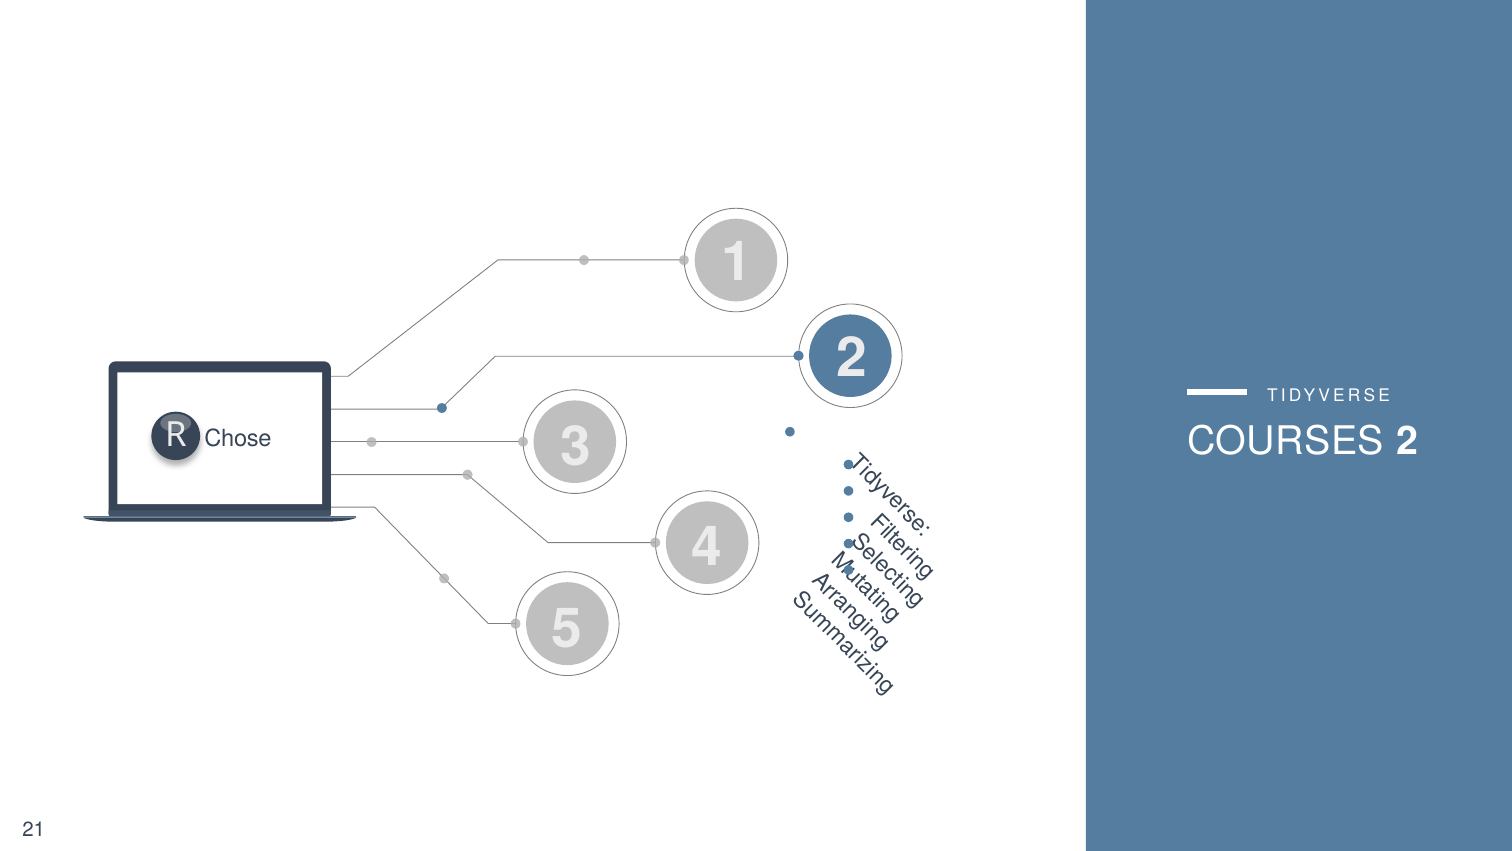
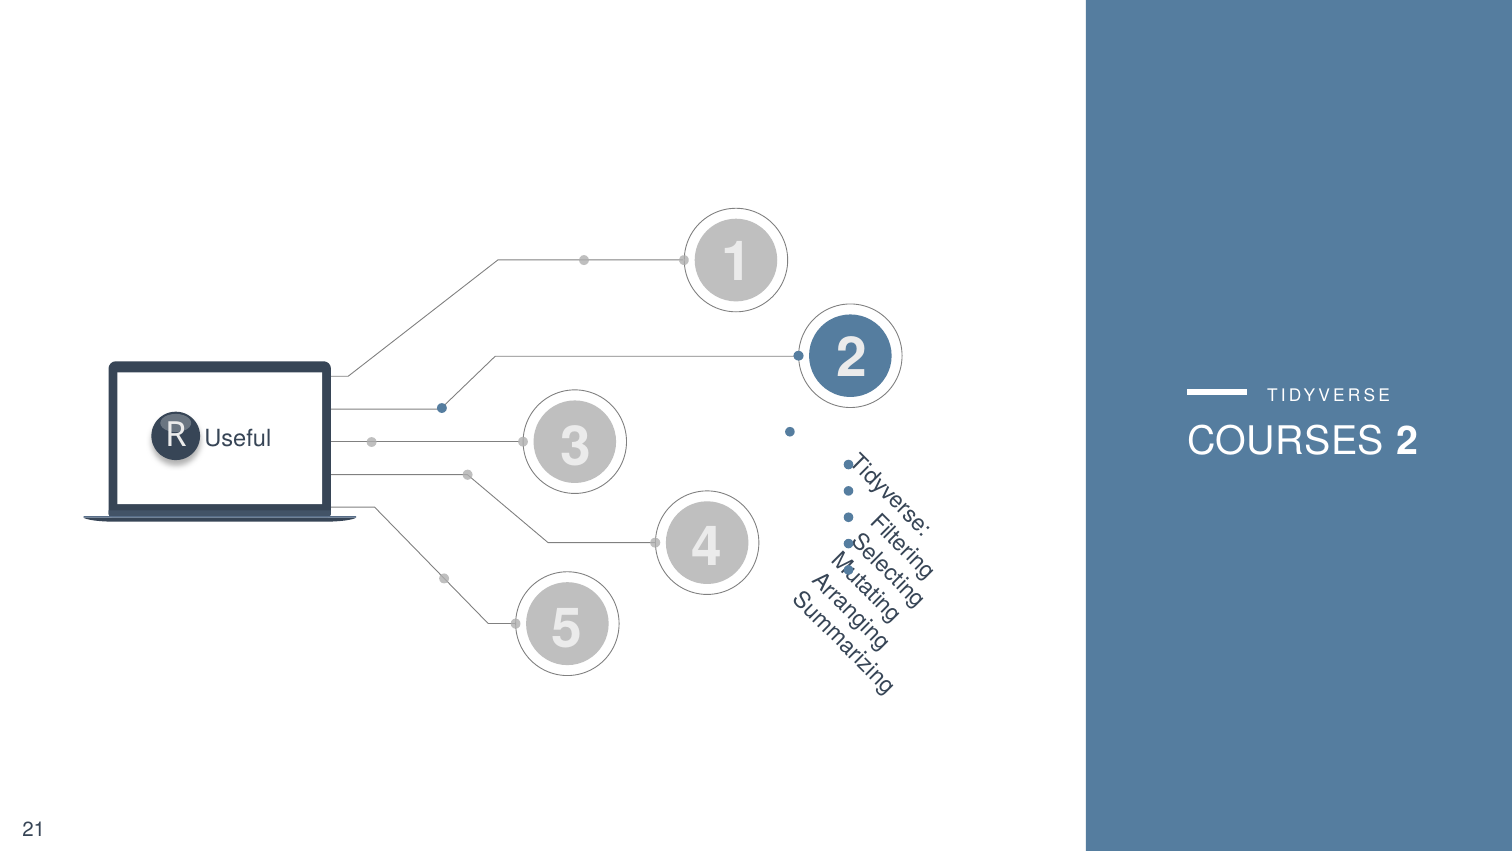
Chose: Chose -> Useful
